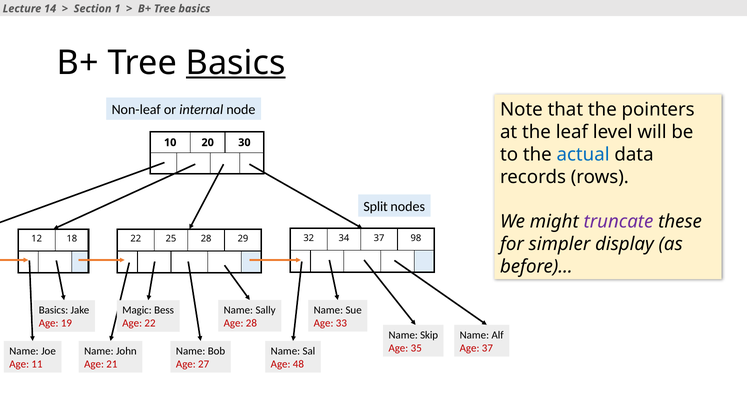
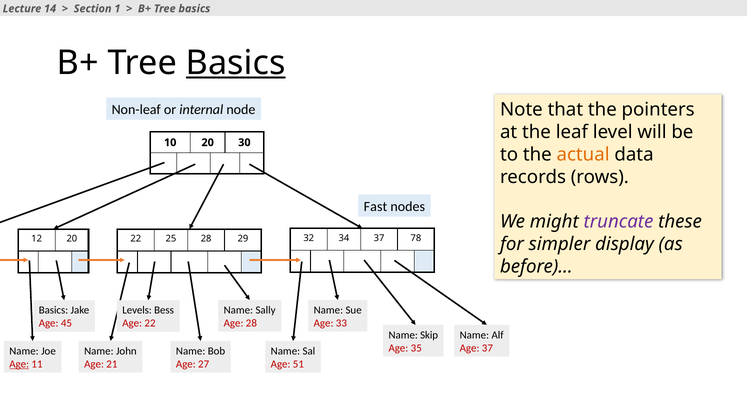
actual colour: blue -> orange
Split: Split -> Fast
98: 98 -> 78
12 18: 18 -> 20
Magic: Magic -> Levels
19: 19 -> 45
Age at (19, 364) underline: none -> present
48: 48 -> 51
